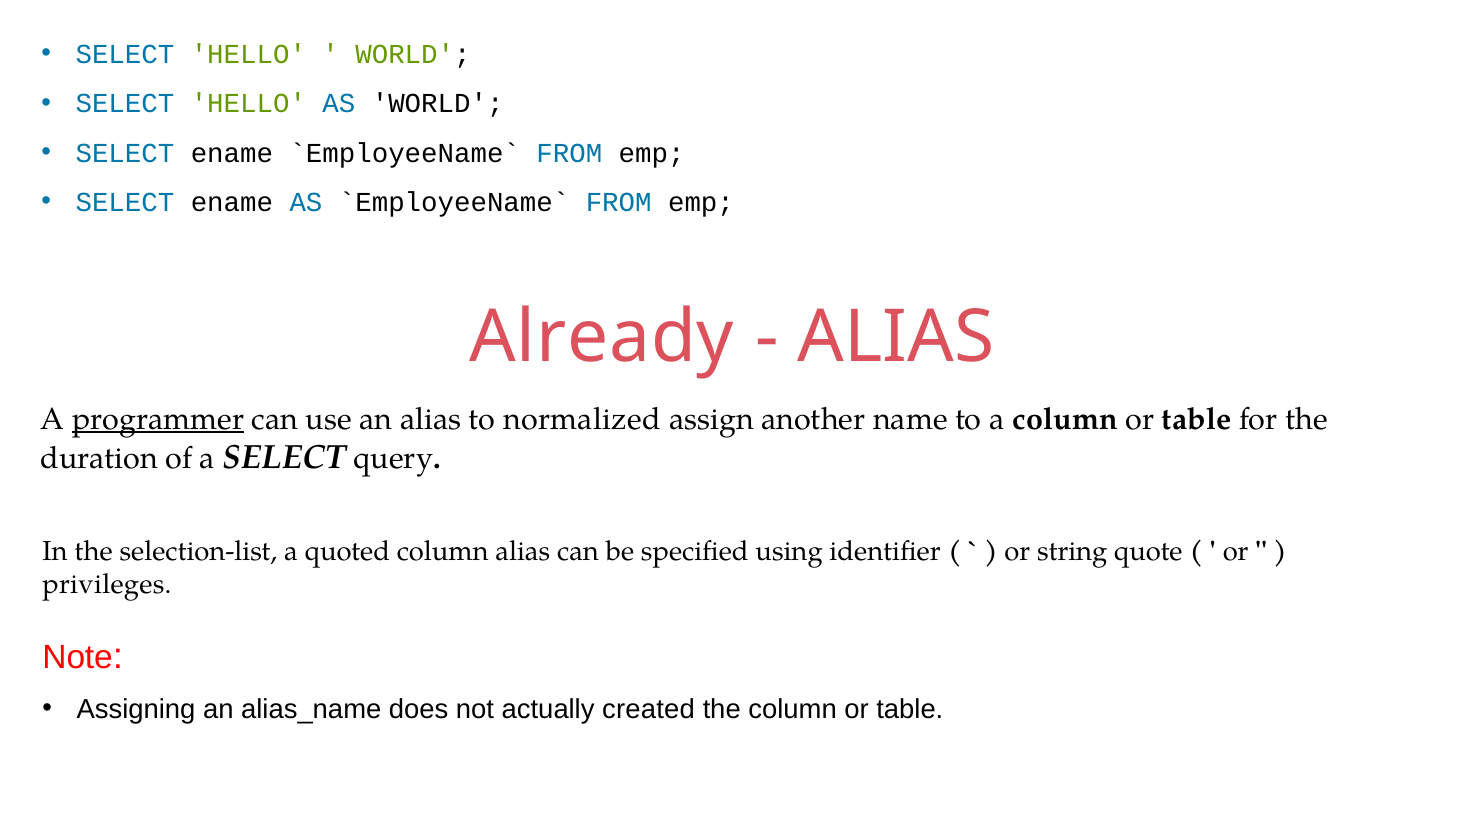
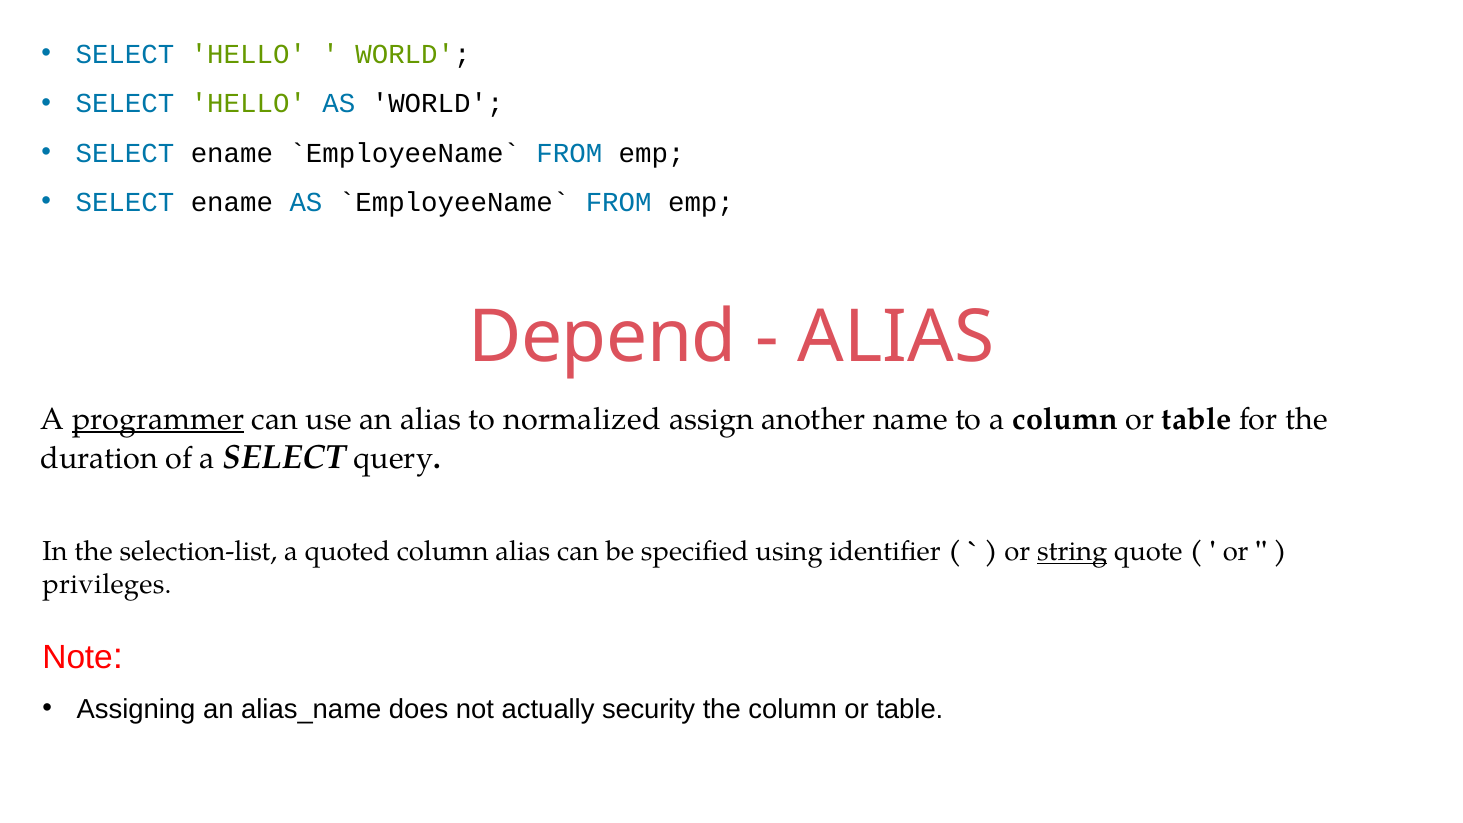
Already: Already -> Depend
string underline: none -> present
created: created -> security
